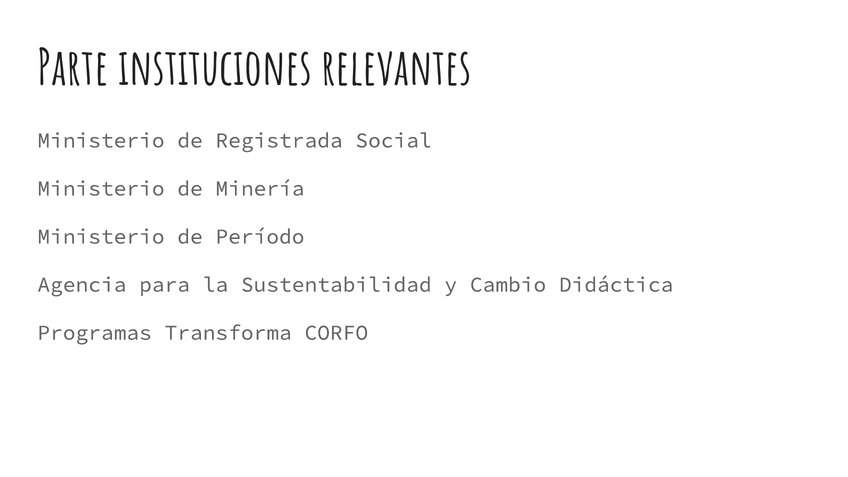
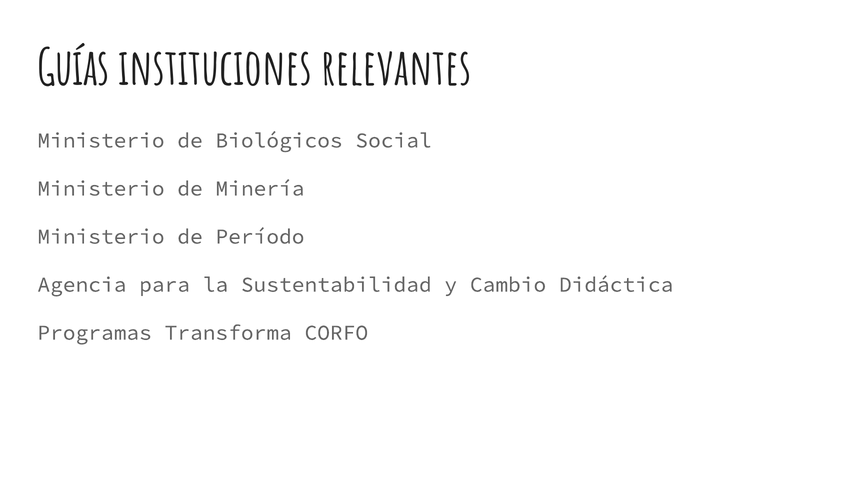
Parte: Parte -> Guías
Registrada: Registrada -> Biológicos
